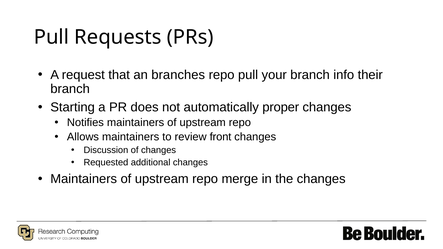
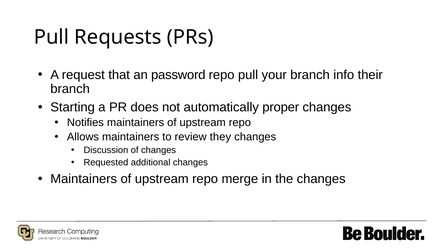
branches: branches -> password
front: front -> they
